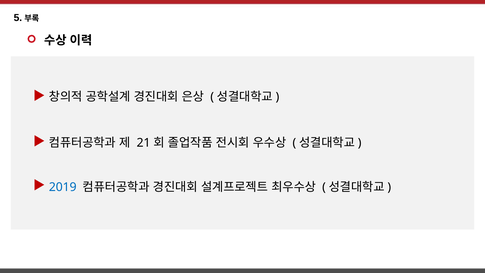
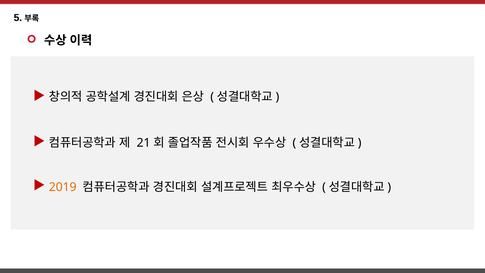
2019 colour: blue -> orange
